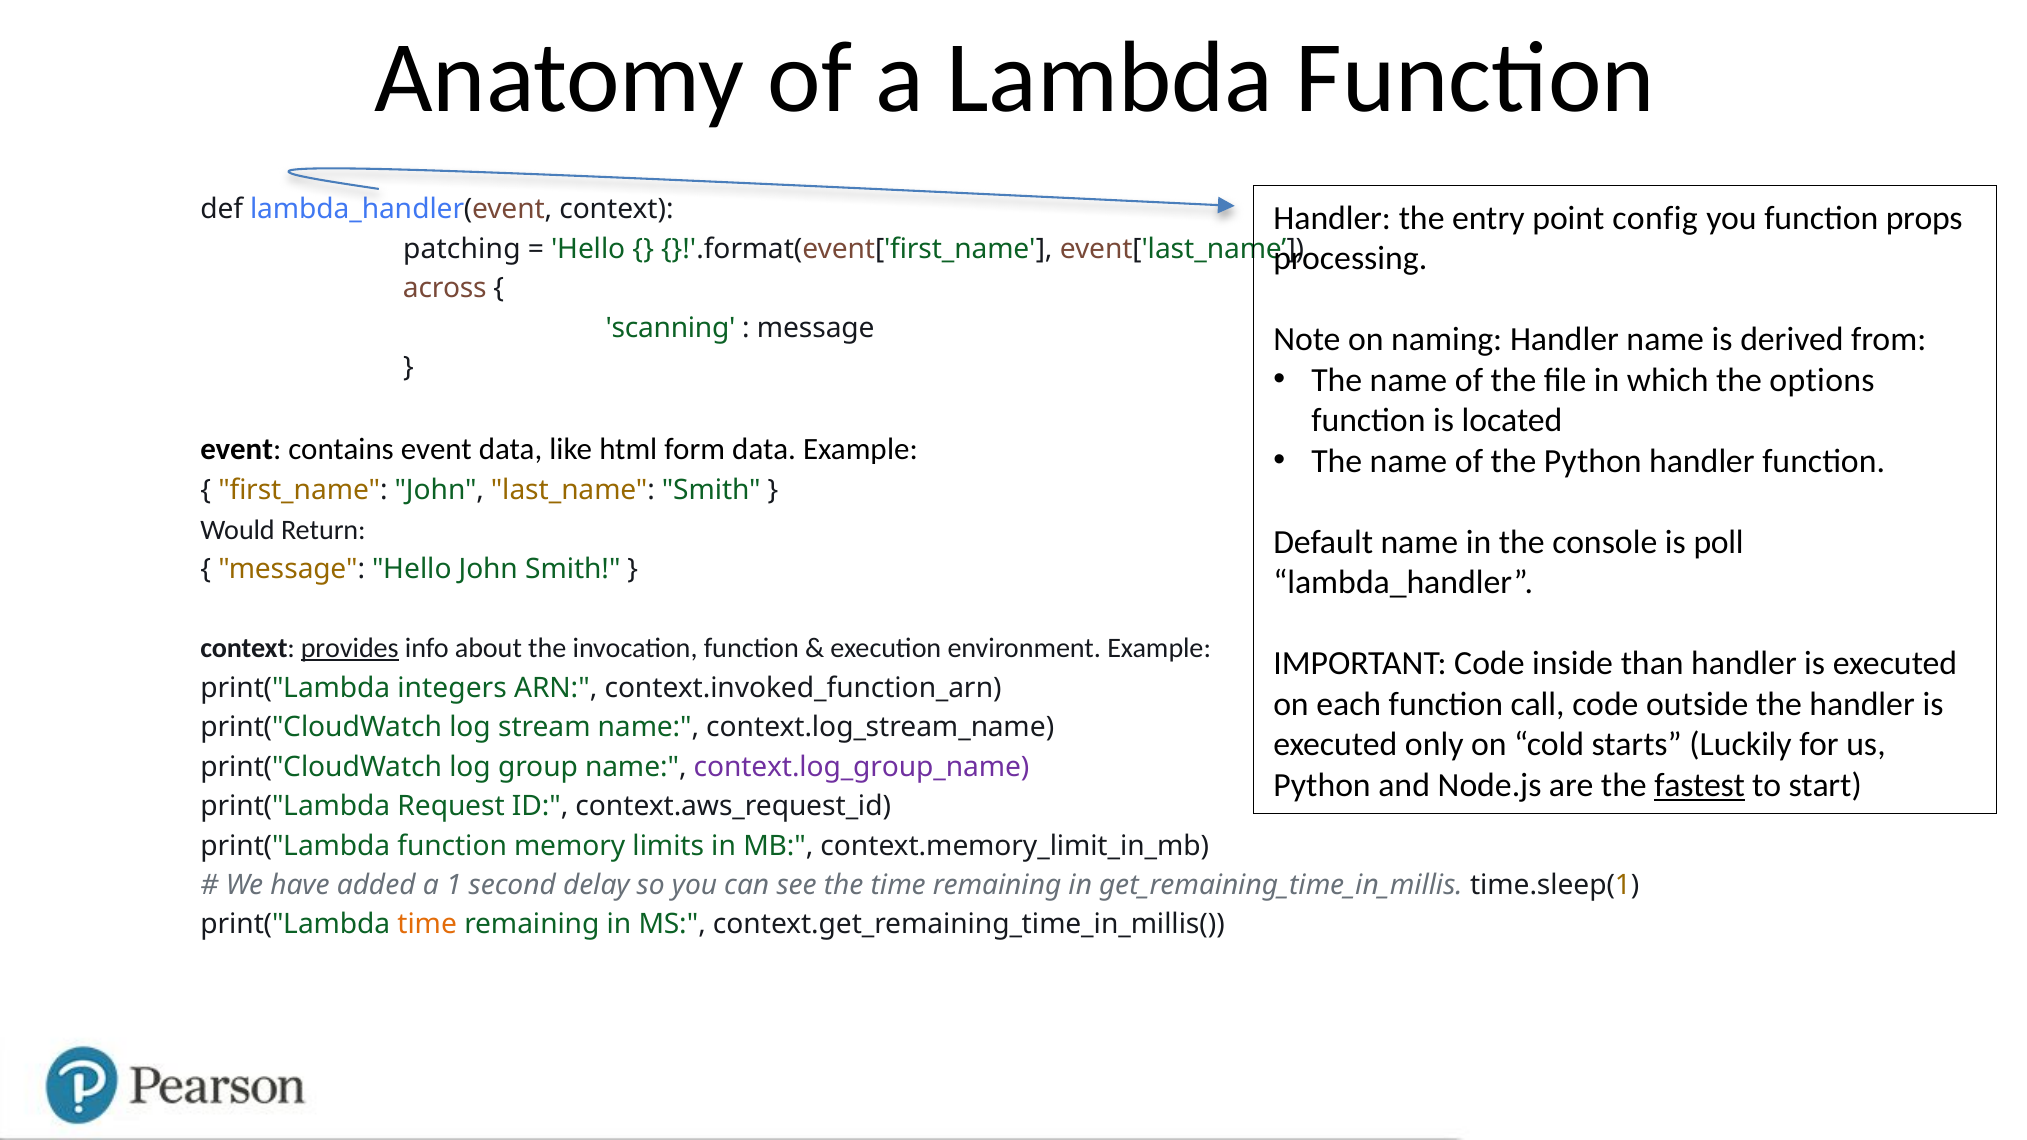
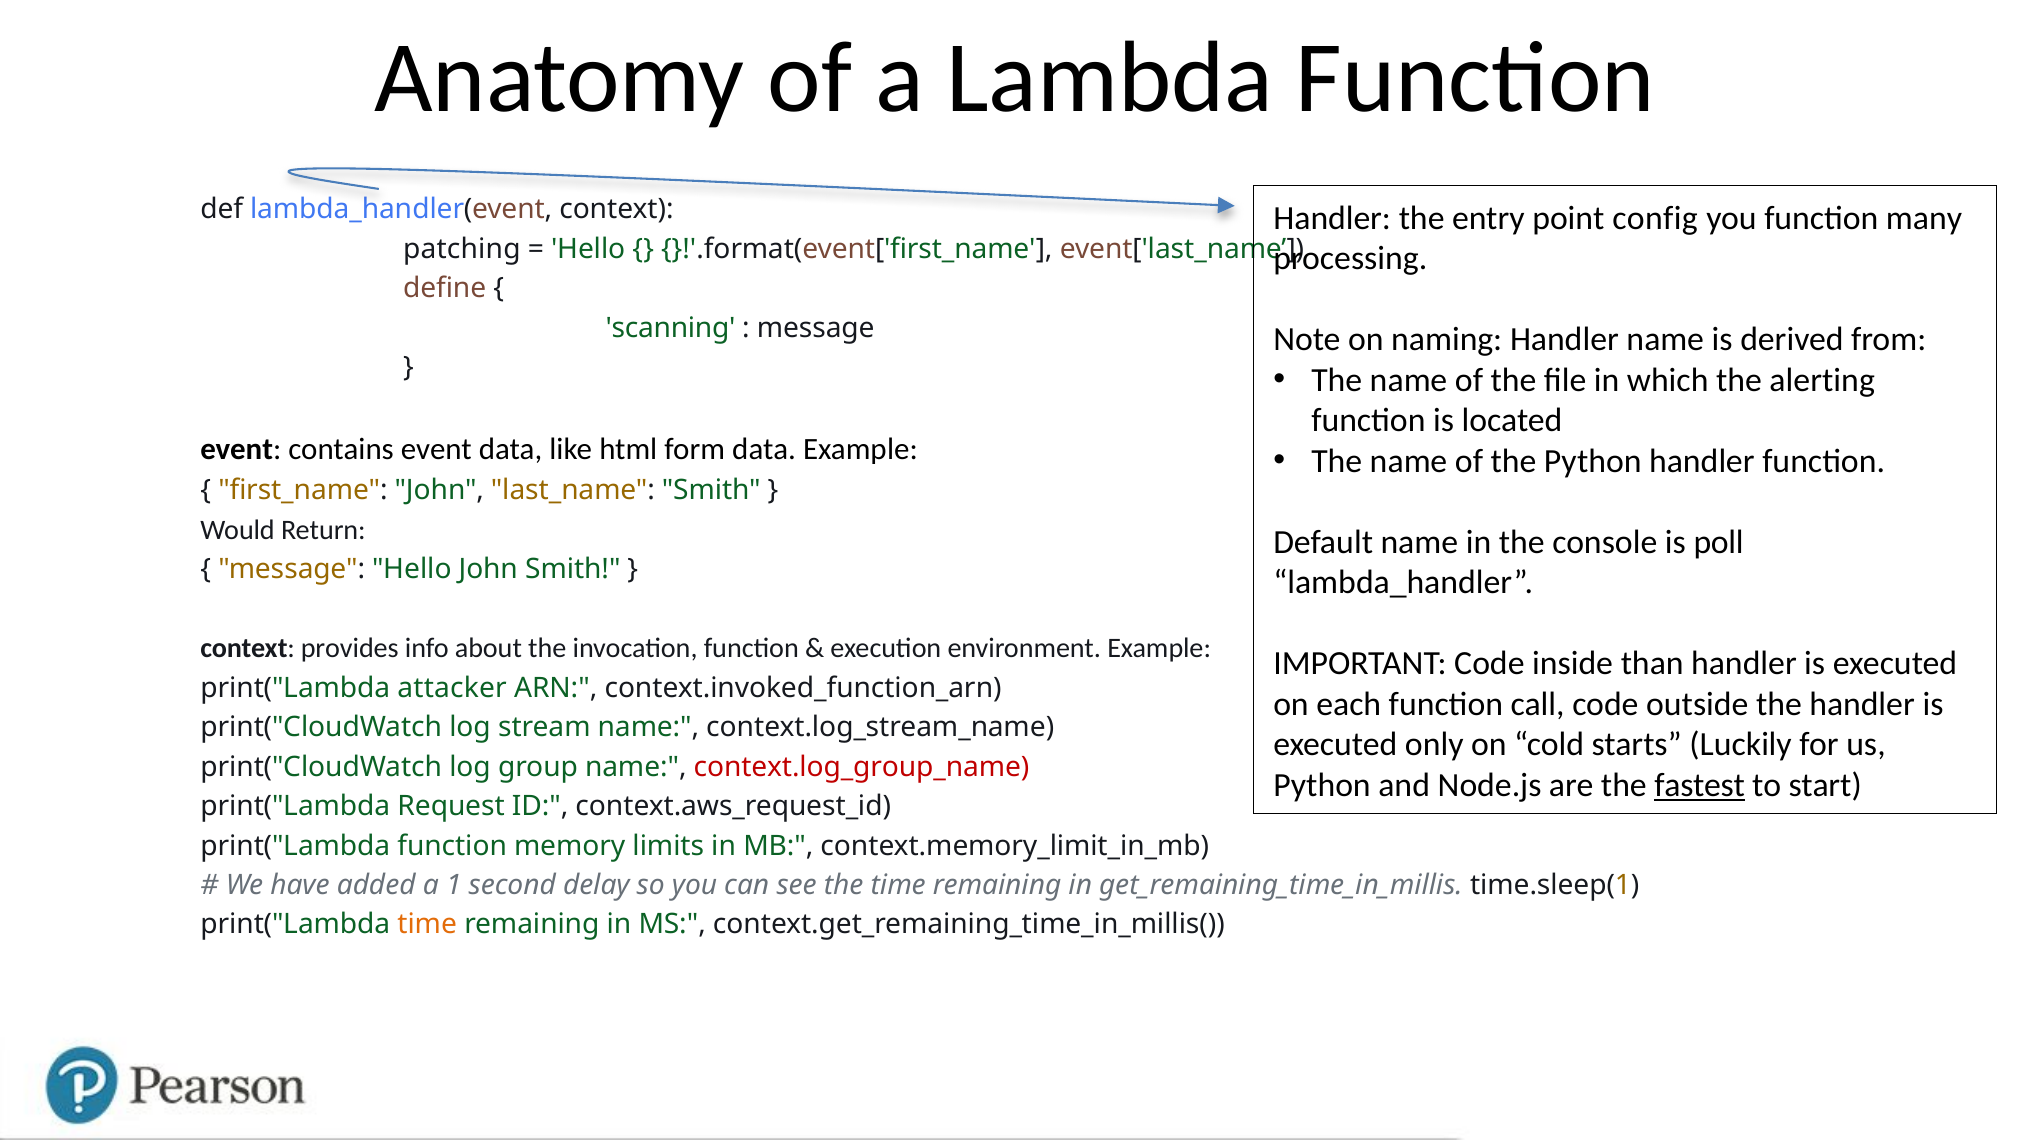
props: props -> many
across: across -> define
options: options -> alerting
provides underline: present -> none
integers: integers -> attacker
context.log_group_name colour: purple -> red
